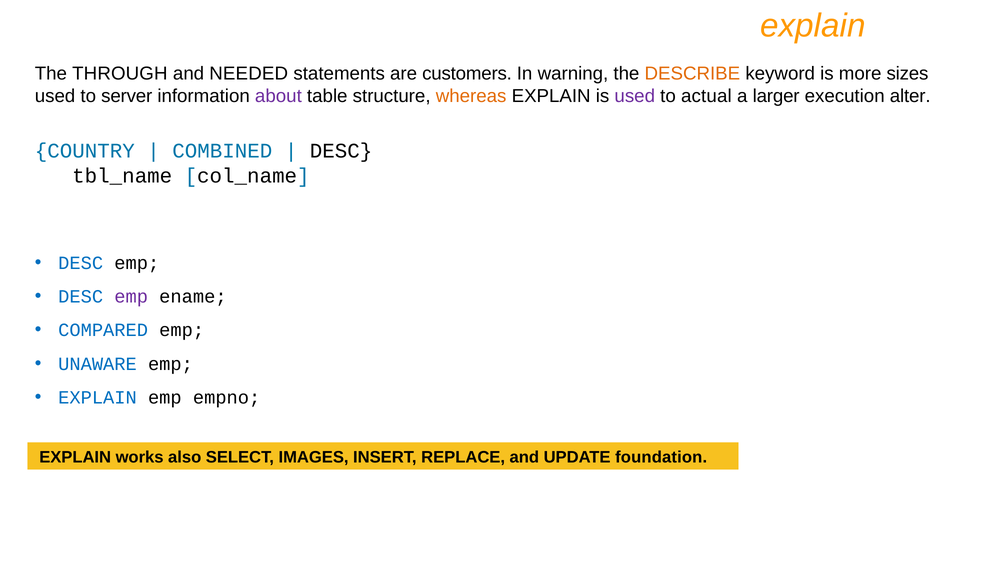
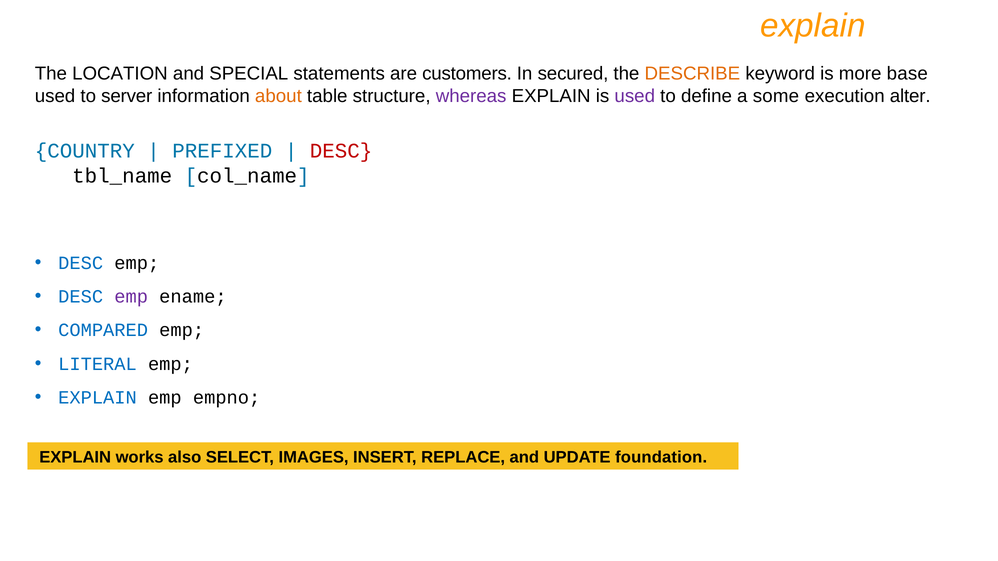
THROUGH: THROUGH -> LOCATION
NEEDED: NEEDED -> SPECIAL
warning: warning -> secured
sizes: sizes -> base
about colour: purple -> orange
whereas colour: orange -> purple
actual: actual -> define
larger: larger -> some
COMBINED: COMBINED -> PREFIXED
DESC at (341, 151) colour: black -> red
UNAWARE: UNAWARE -> LITERAL
